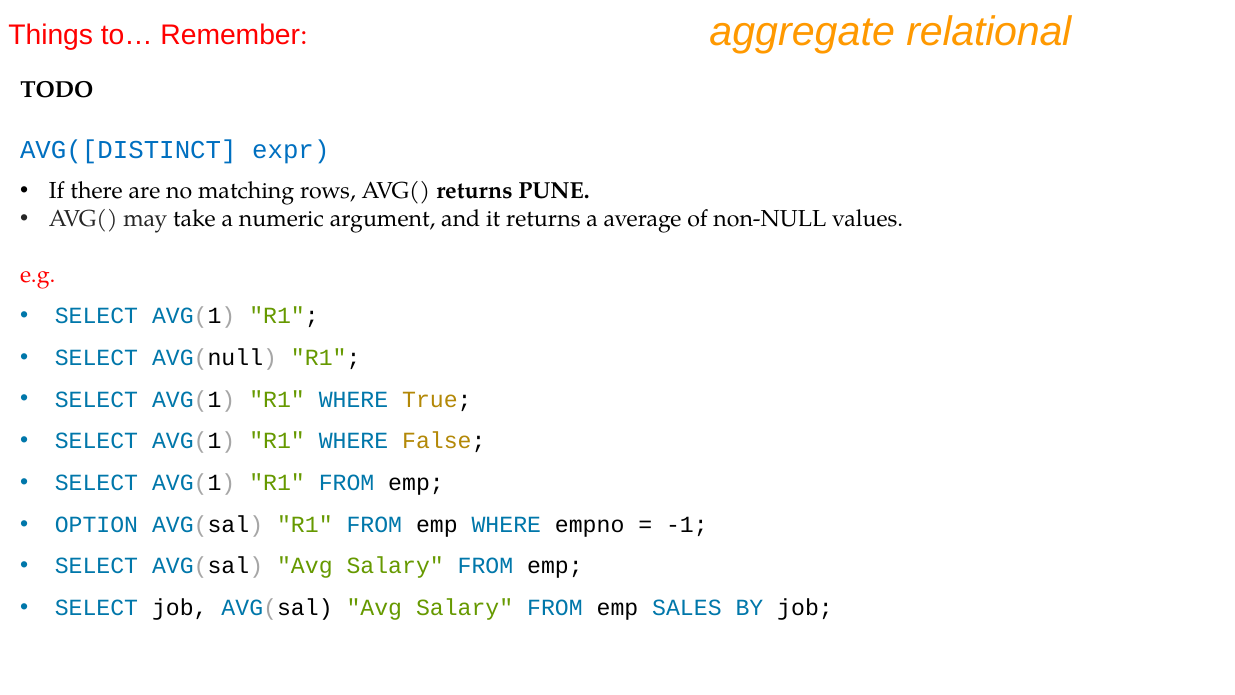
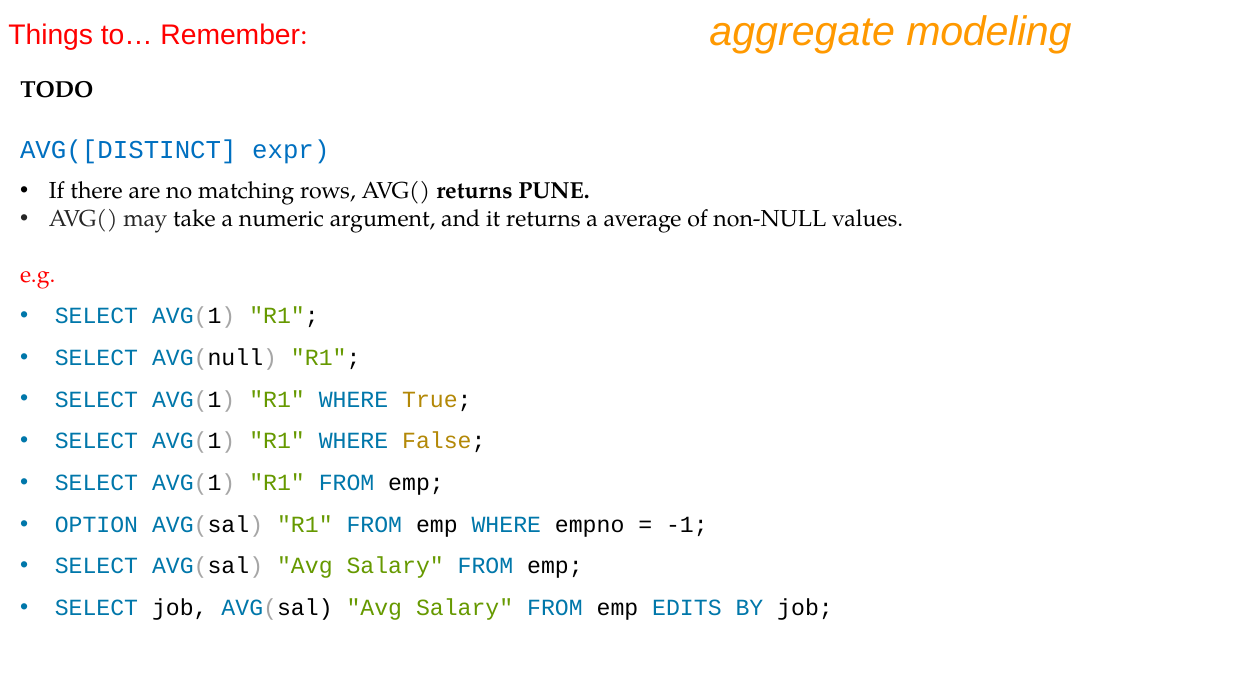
relational: relational -> modeling
SALES: SALES -> EDITS
